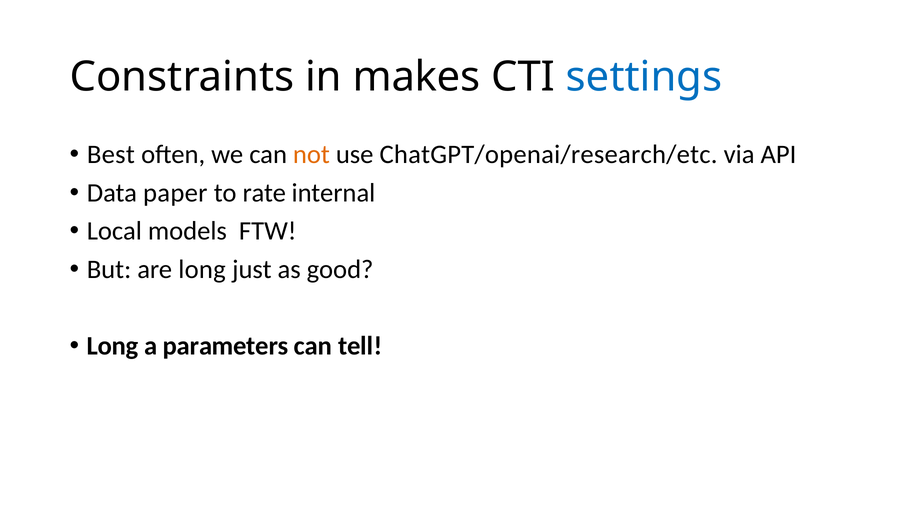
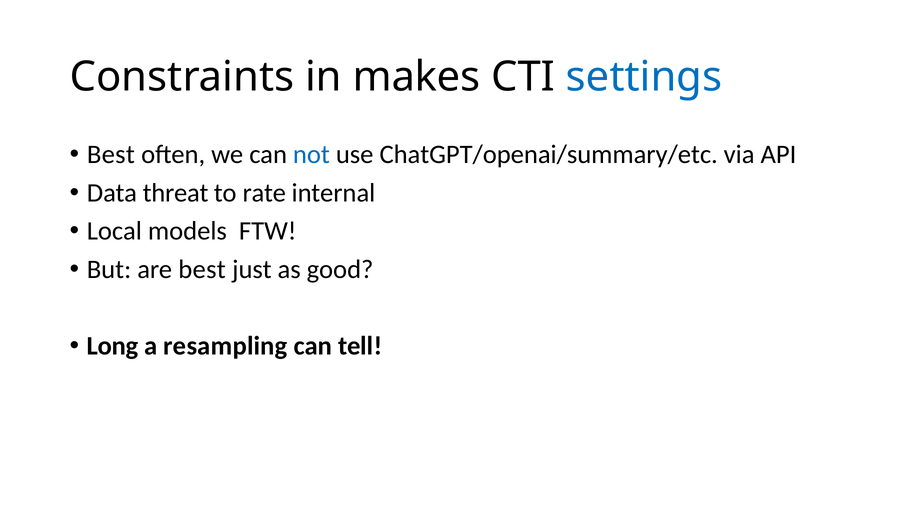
not colour: orange -> blue
ChatGPT/openai/research/etc: ChatGPT/openai/research/etc -> ChatGPT/openai/summary/etc
paper: paper -> threat
are long: long -> best
parameters: parameters -> resampling
